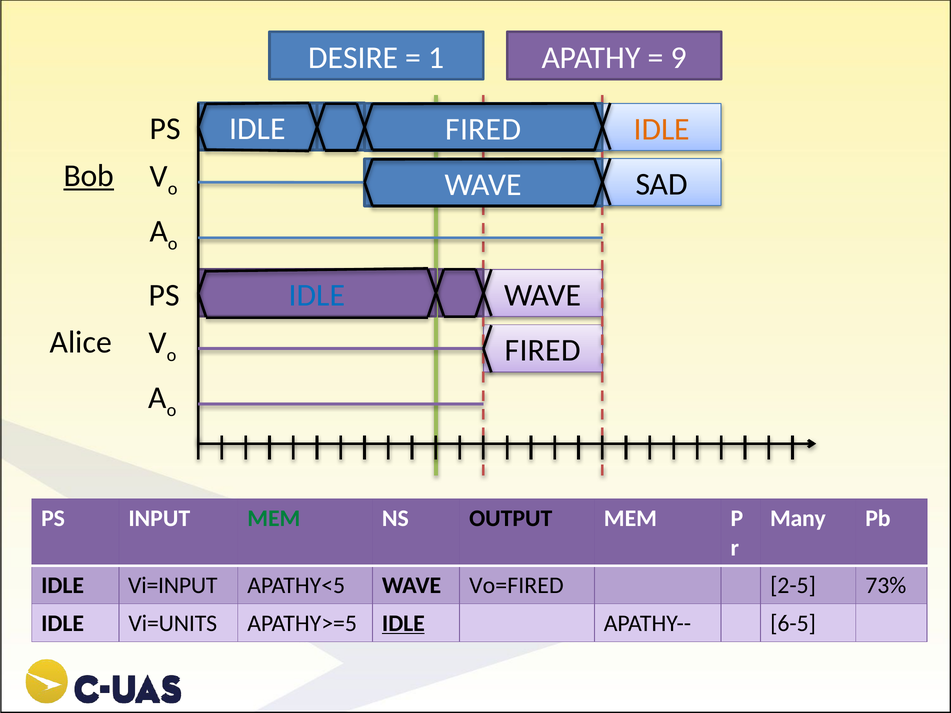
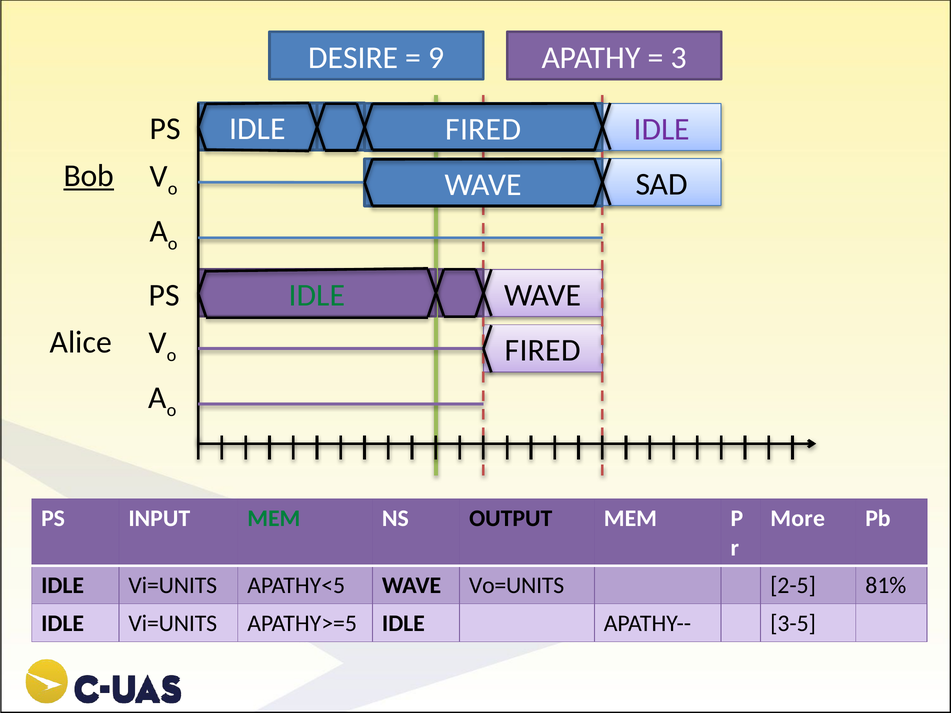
1: 1 -> 9
9: 9 -> 3
IDLE at (662, 129) colour: orange -> purple
IDLE at (317, 295) colour: blue -> green
Many: Many -> More
Vi=INPUT at (173, 585): Vi=INPUT -> Vi=UNITS
Vo=FIRED: Vo=FIRED -> Vo=UNITS
73%: 73% -> 81%
IDLE at (403, 624) underline: present -> none
6-5: 6-5 -> 3-5
